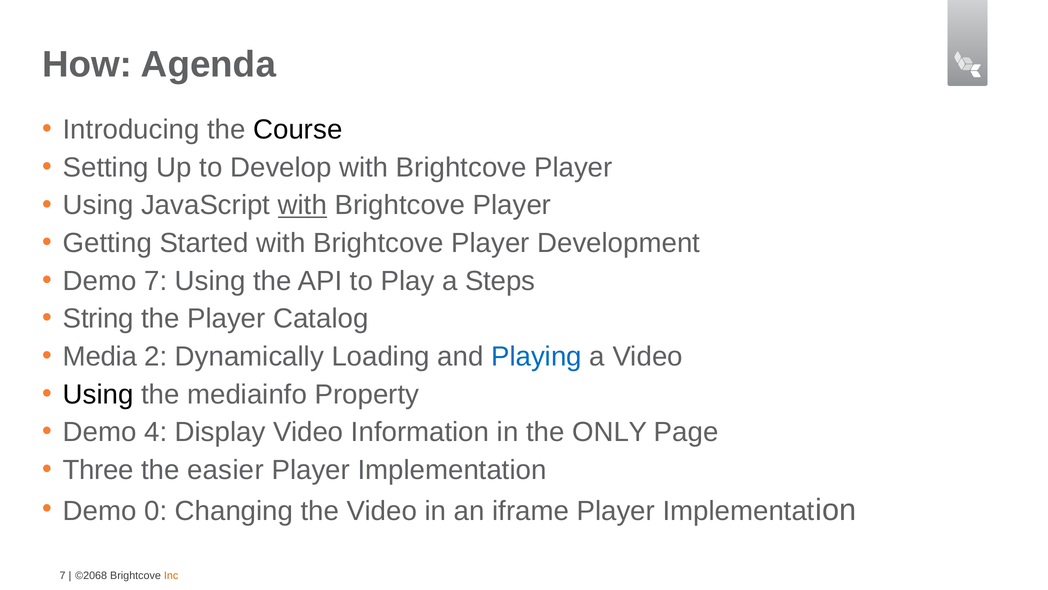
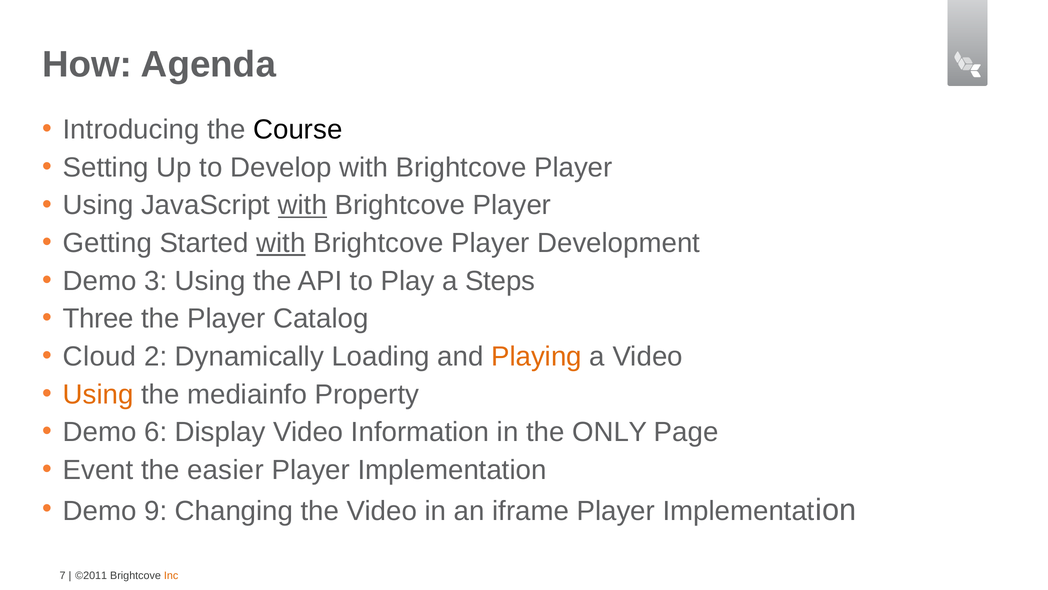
with at (281, 243) underline: none -> present
Demo 7: 7 -> 3
String: String -> Three
Media: Media -> Cloud
Playing colour: blue -> orange
Using at (98, 394) colour: black -> orange
4: 4 -> 6
Three: Three -> Event
0: 0 -> 9
©2068: ©2068 -> ©2011
